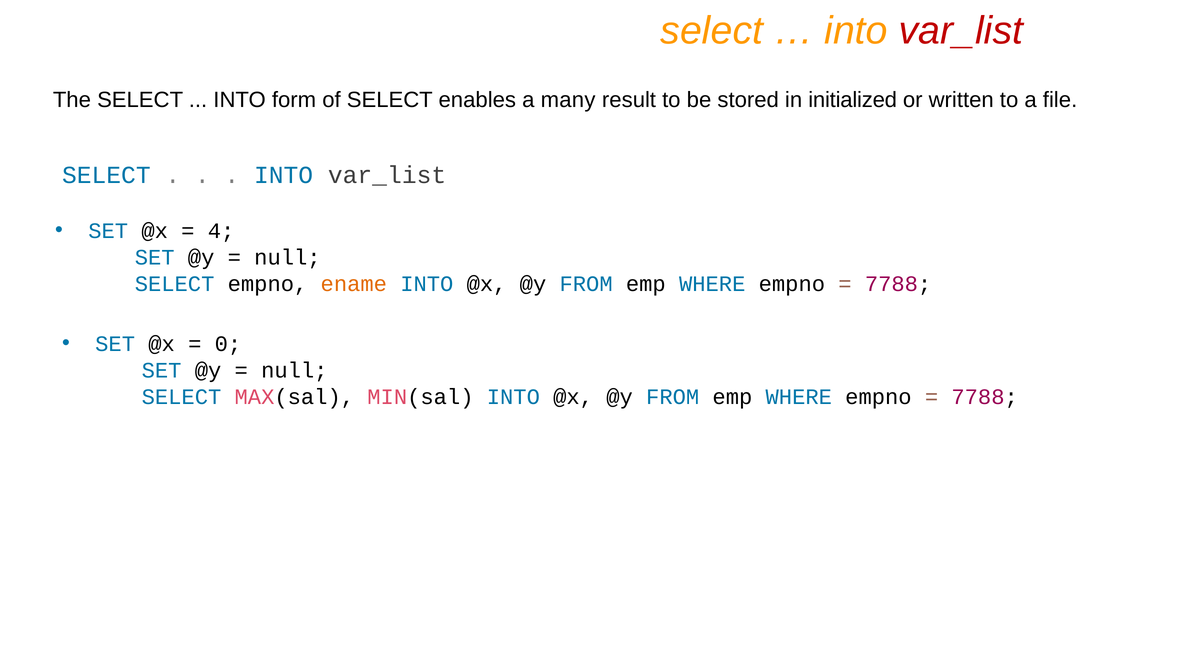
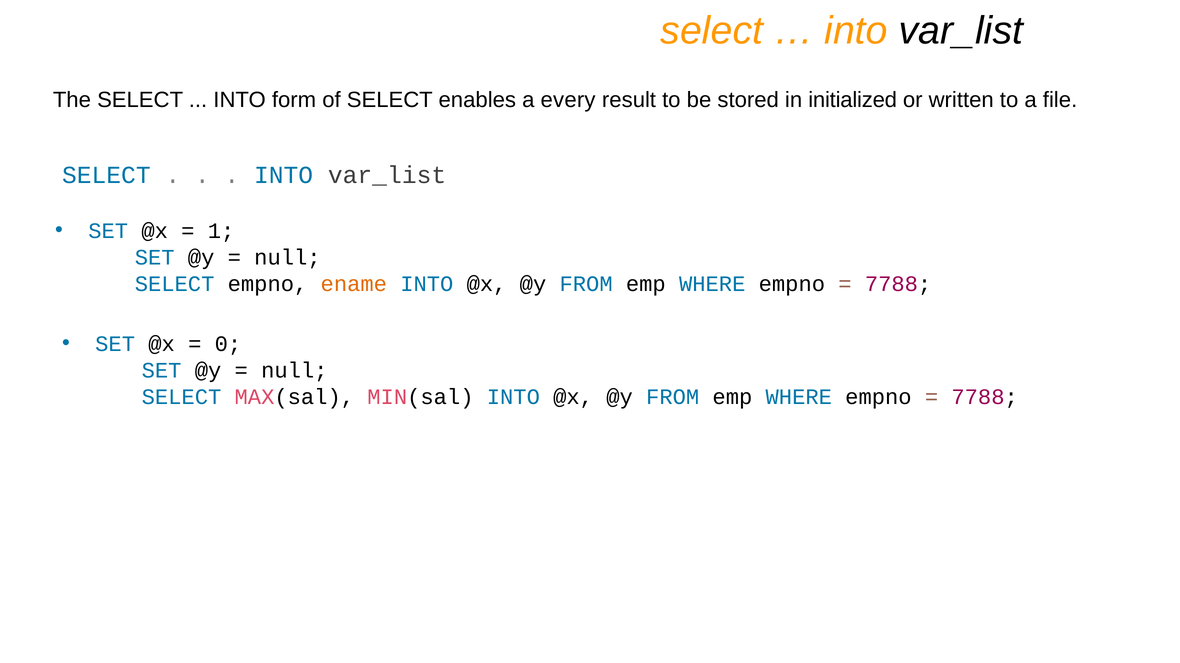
var_list at (961, 31) colour: red -> black
many: many -> every
4: 4 -> 1
